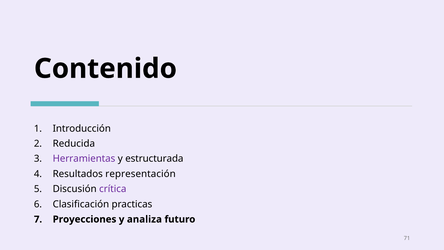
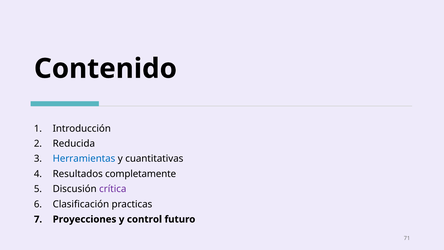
Herramientas colour: purple -> blue
estructurada: estructurada -> cuantitativas
representación: representación -> completamente
analiza: analiza -> control
